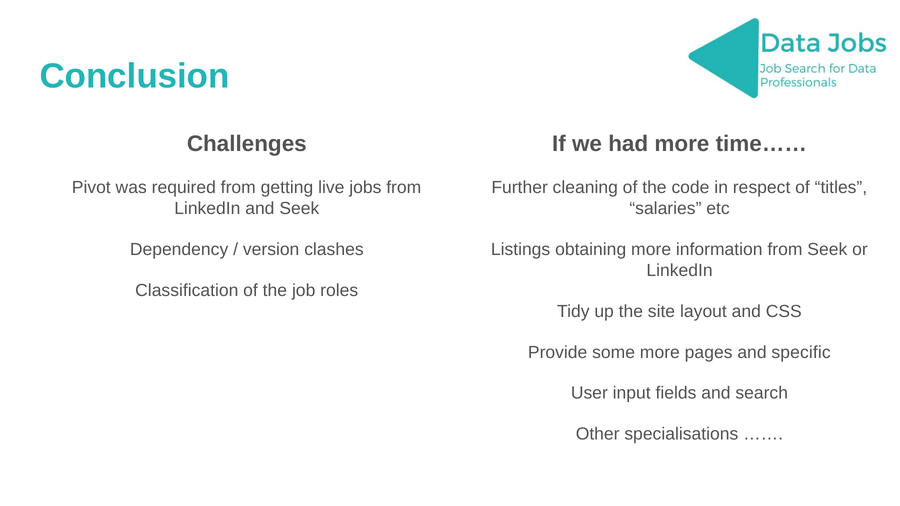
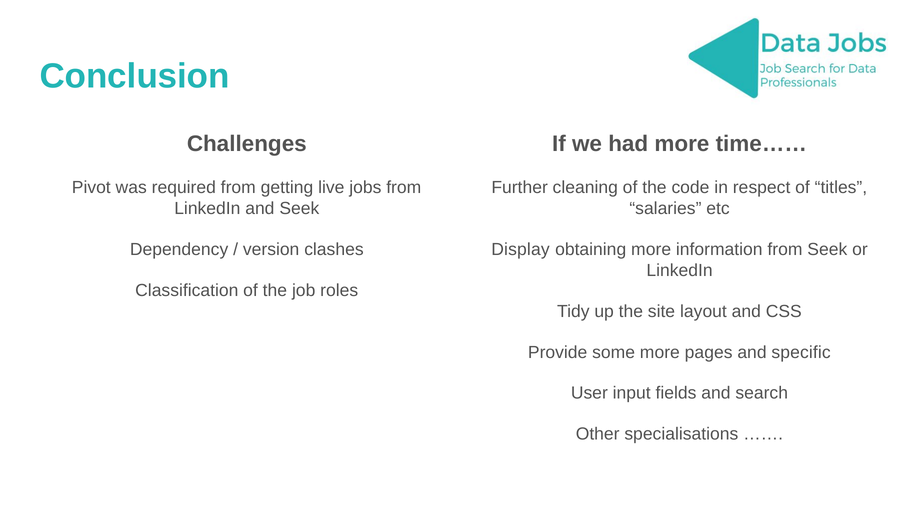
Listings: Listings -> Display
